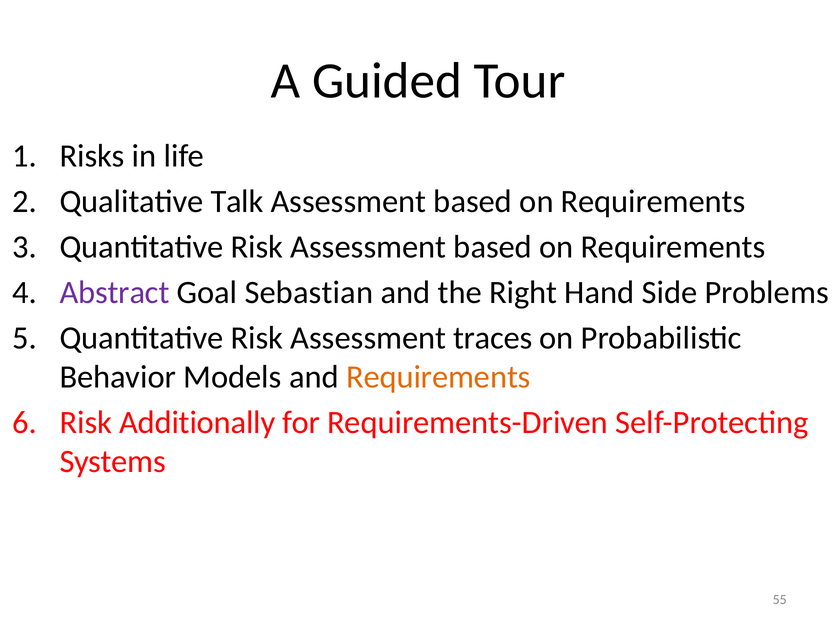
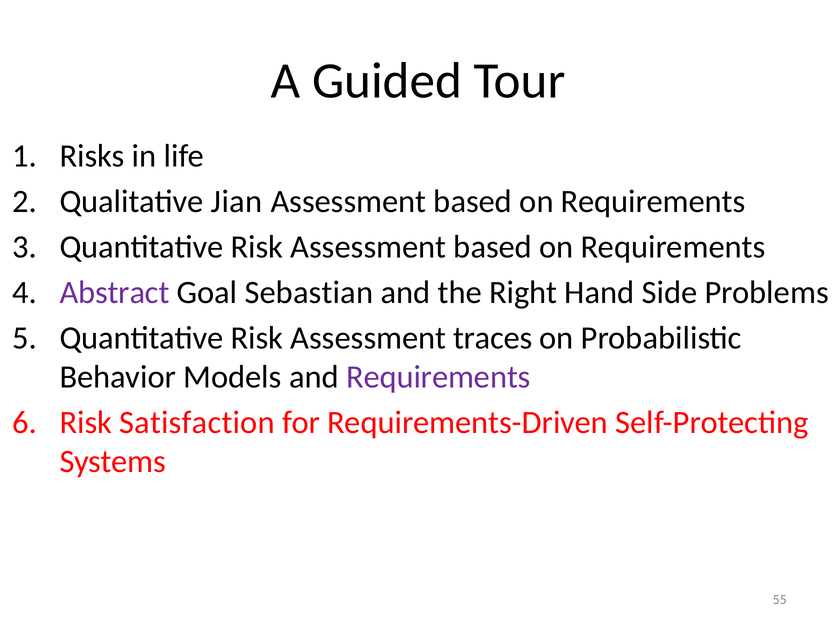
Talk: Talk -> Jian
Requirements at (438, 377) colour: orange -> purple
Additionally: Additionally -> Satisfaction
